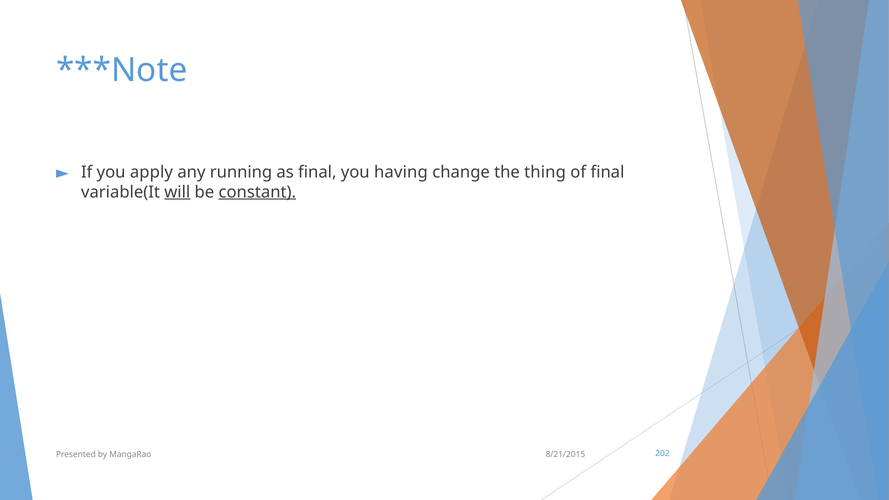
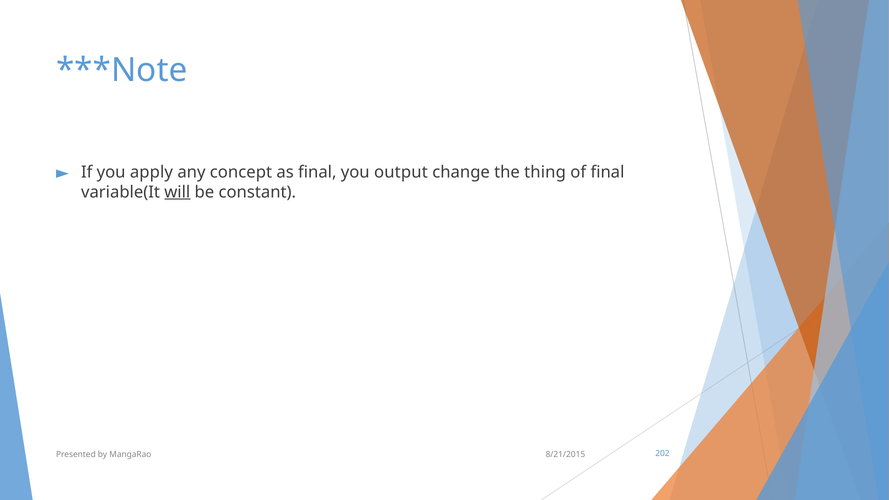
running: running -> concept
having: having -> output
constant underline: present -> none
